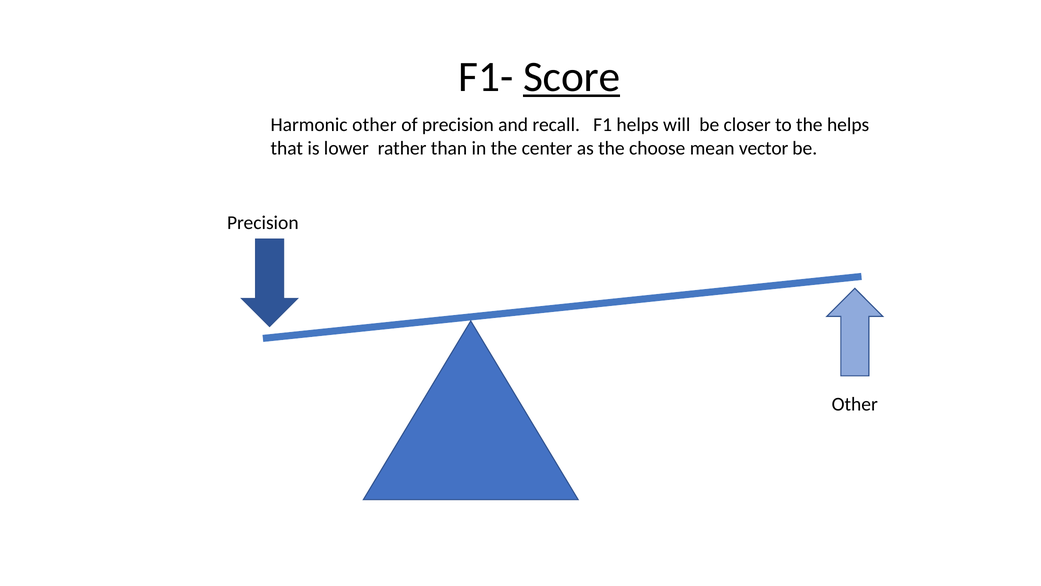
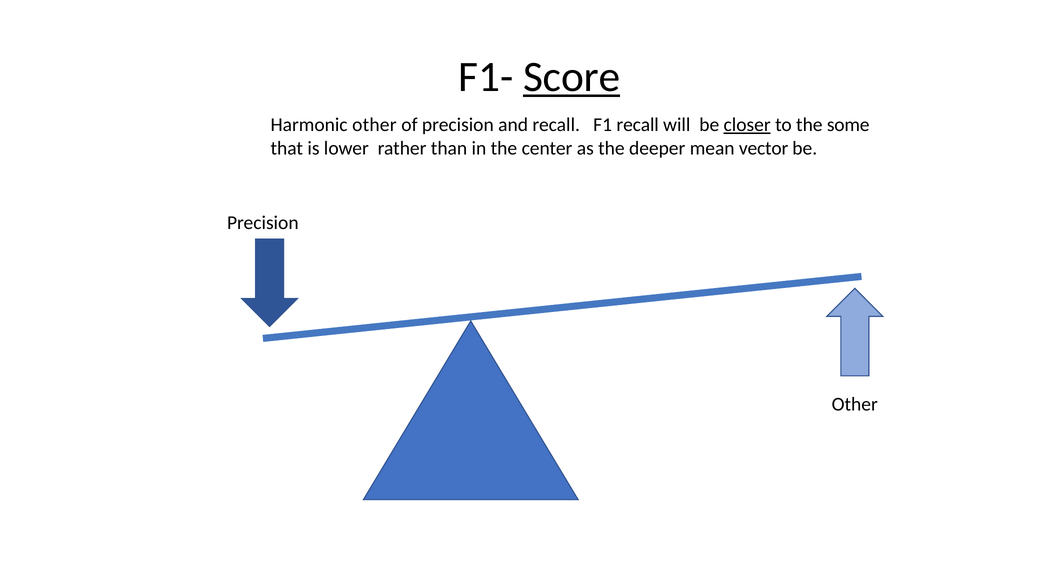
F1 helps: helps -> recall
closer underline: none -> present
the helps: helps -> some
choose: choose -> deeper
